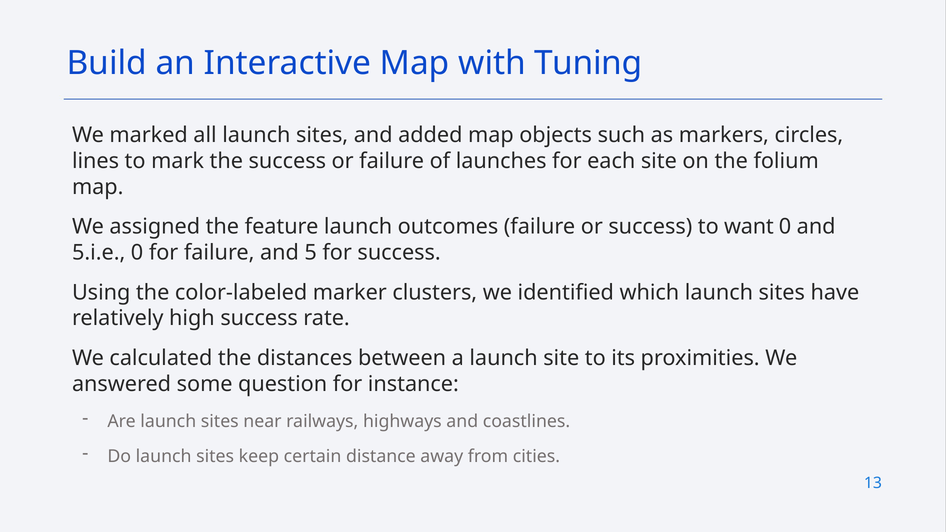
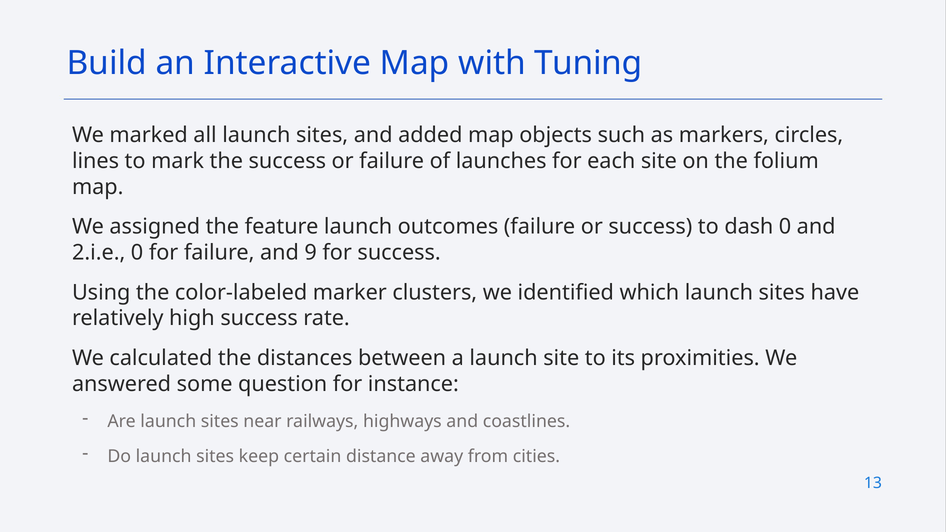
want: want -> dash
5.i.e: 5.i.e -> 2.i.e
5: 5 -> 9
